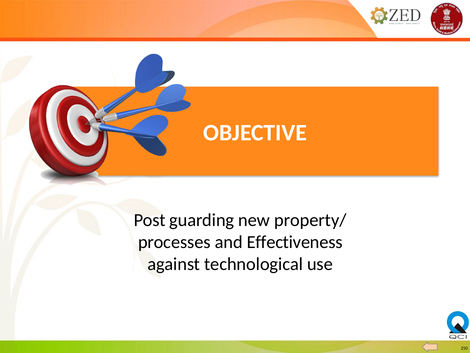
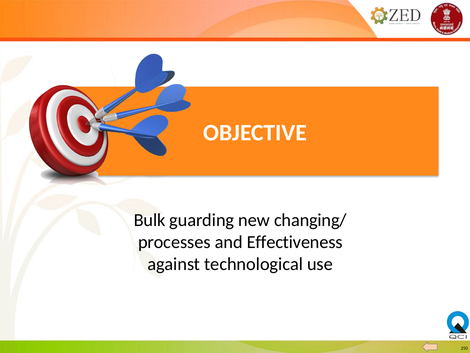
Post: Post -> Bulk
property/: property/ -> changing/
